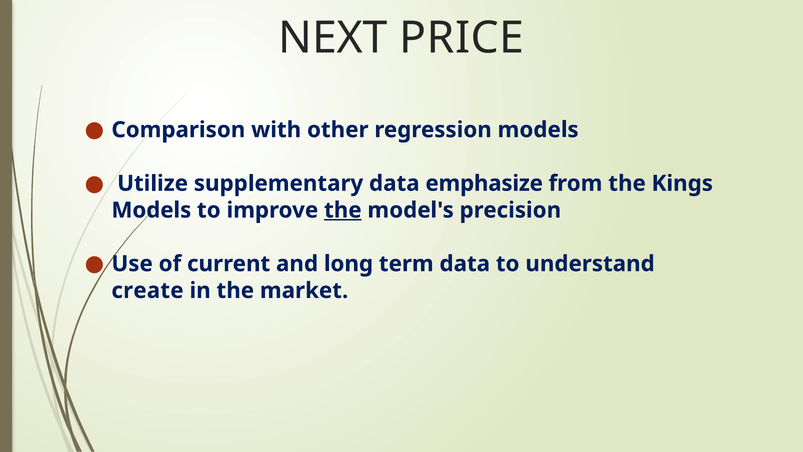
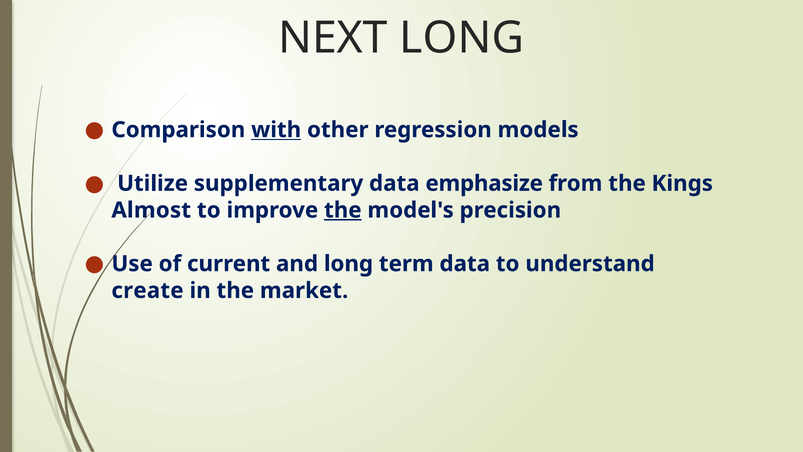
NEXT PRICE: PRICE -> LONG
with underline: none -> present
Models at (151, 210): Models -> Almost
